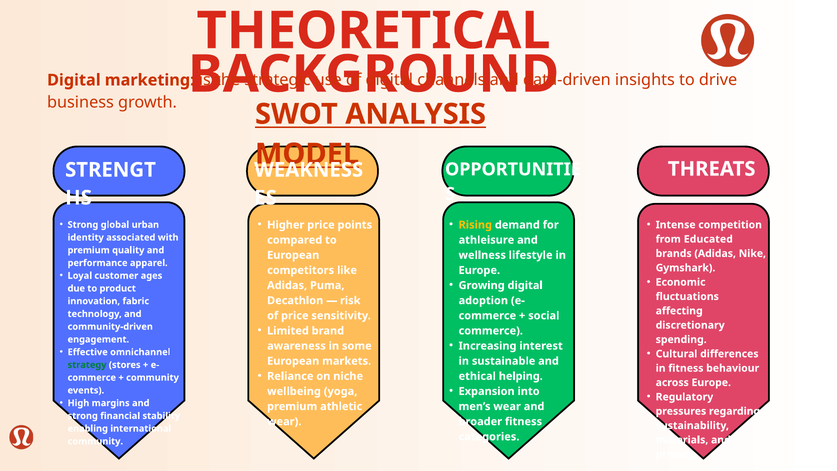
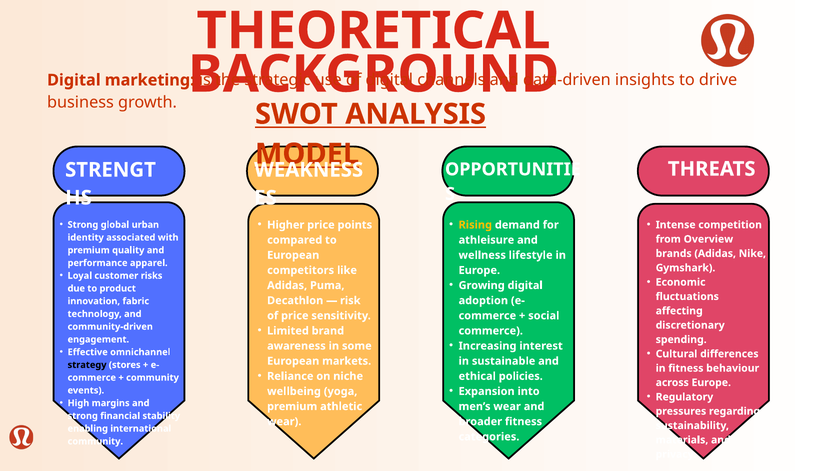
Educated: Educated -> Overview
ages: ages -> risks
strategy colour: green -> black
helping: helping -> policies
